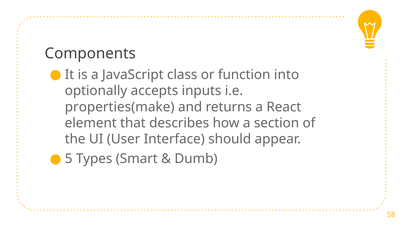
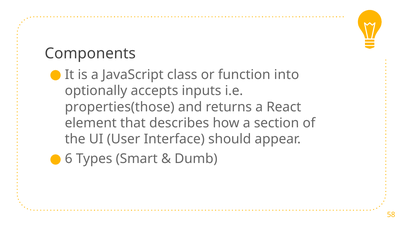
properties(make: properties(make -> properties(those
5: 5 -> 6
